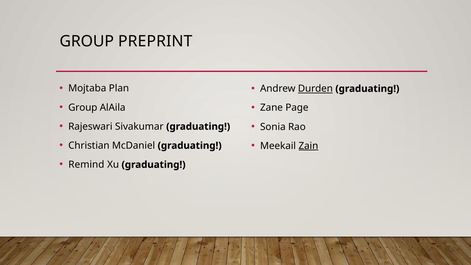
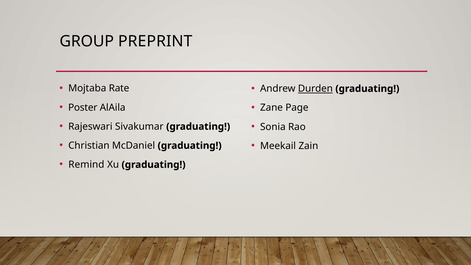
Plan: Plan -> Rate
Group at (83, 107): Group -> Poster
Zain underline: present -> none
